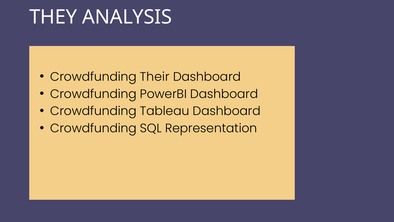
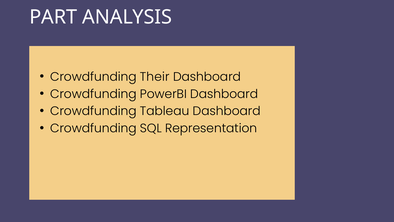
THEY: THEY -> PART
